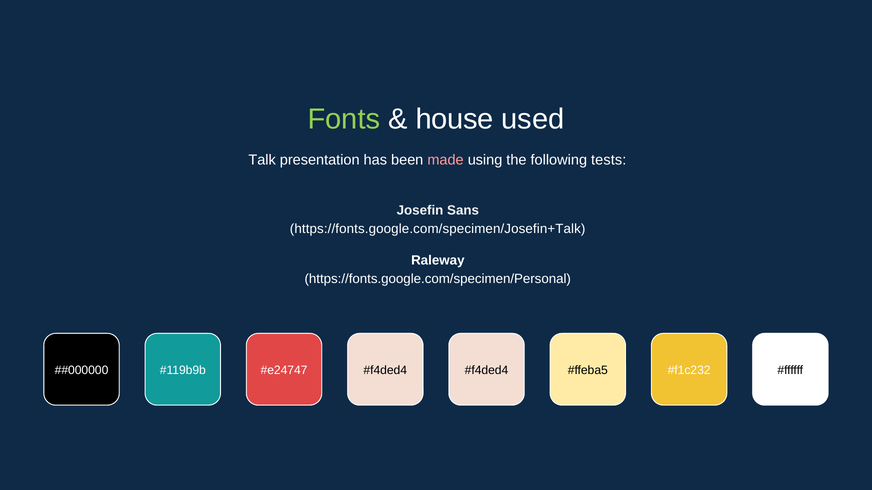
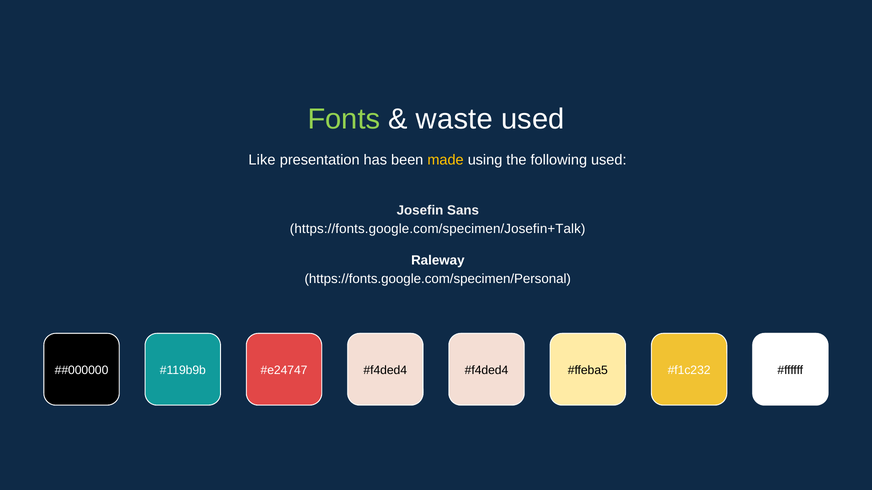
house: house -> waste
Talk: Talk -> Like
made colour: pink -> yellow
following tests: tests -> used
